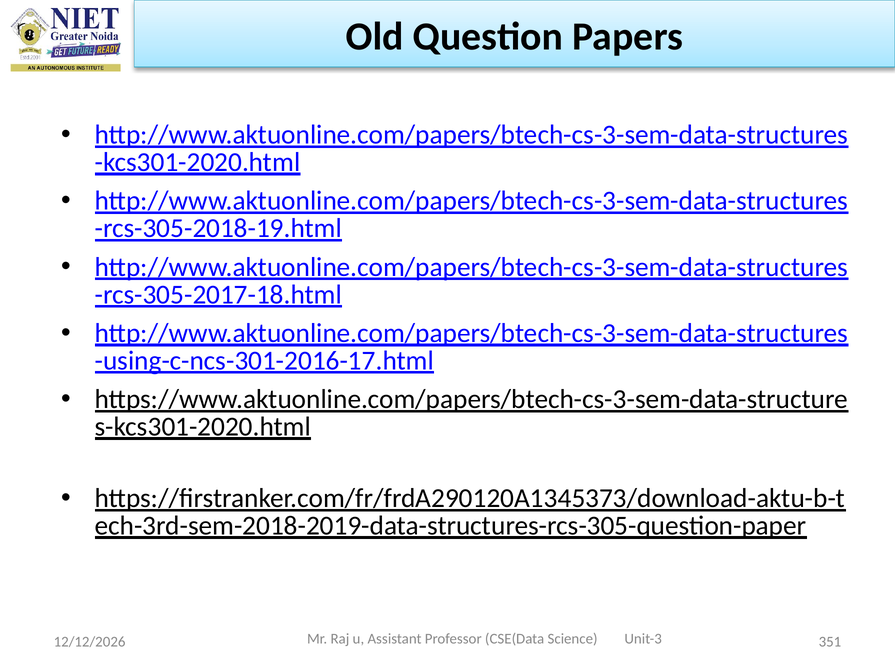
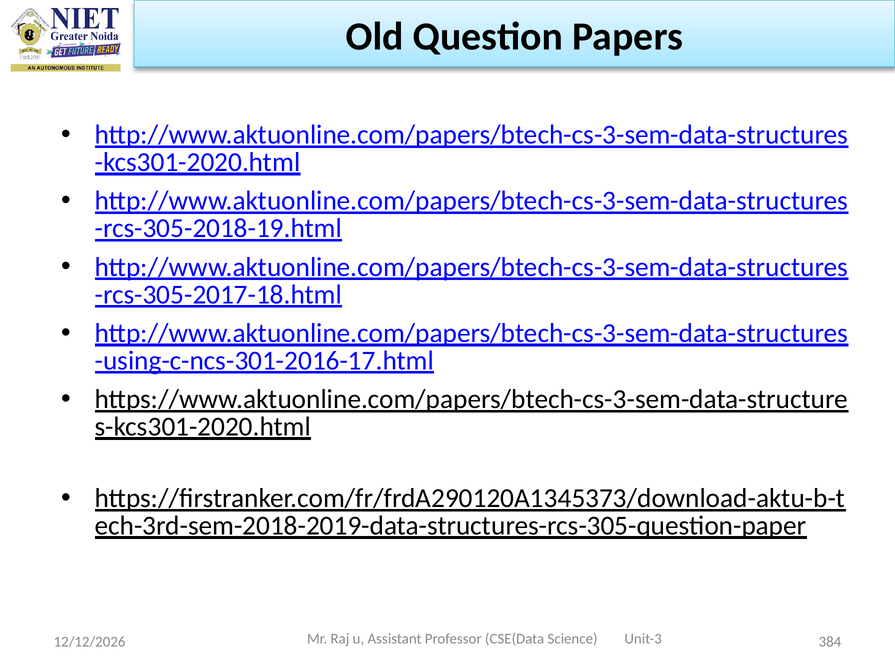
351: 351 -> 384
